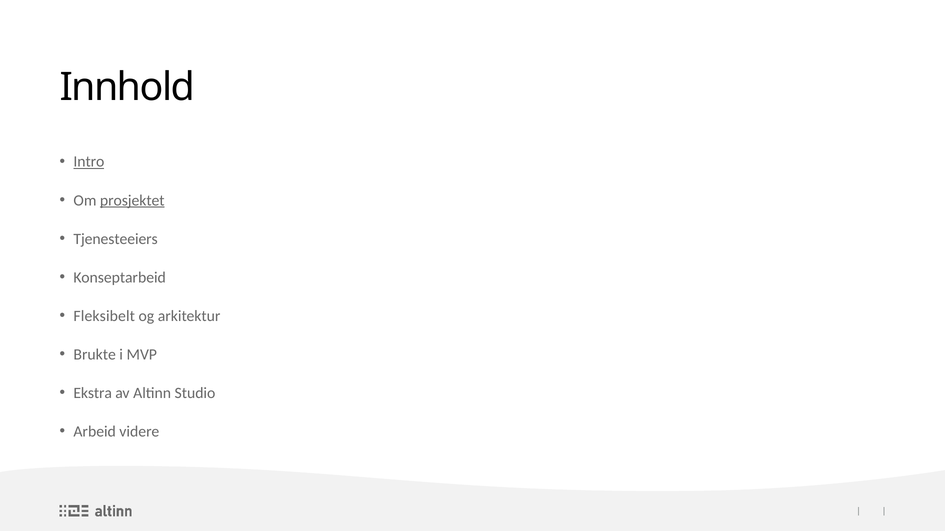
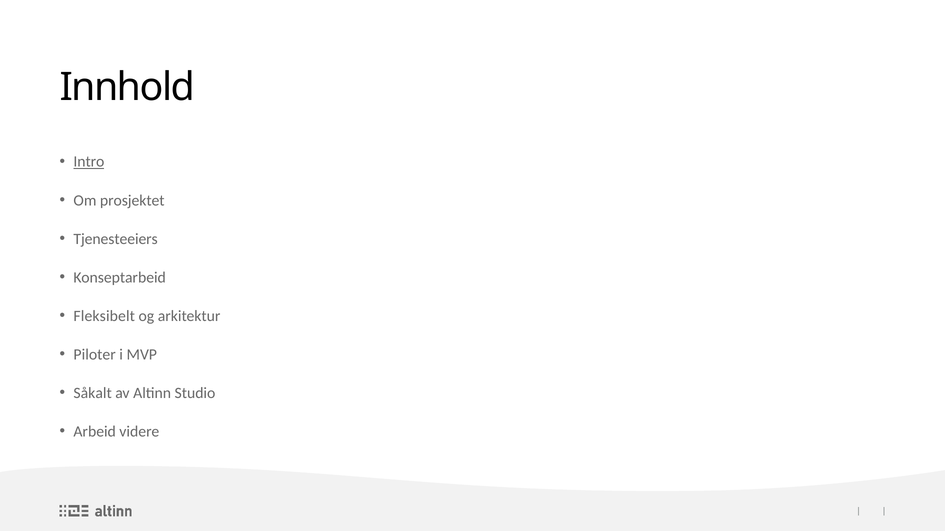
prosjektet underline: present -> none
Brukte: Brukte -> Piloter
Ekstra: Ekstra -> Såkalt
